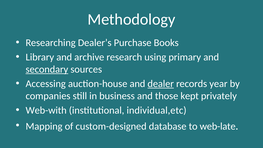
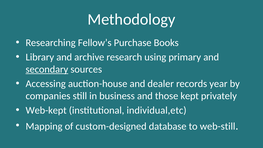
Dealer’s: Dealer’s -> Fellow’s
dealer underline: present -> none
Web-with: Web-with -> Web-kept
web-late: web-late -> web-still
